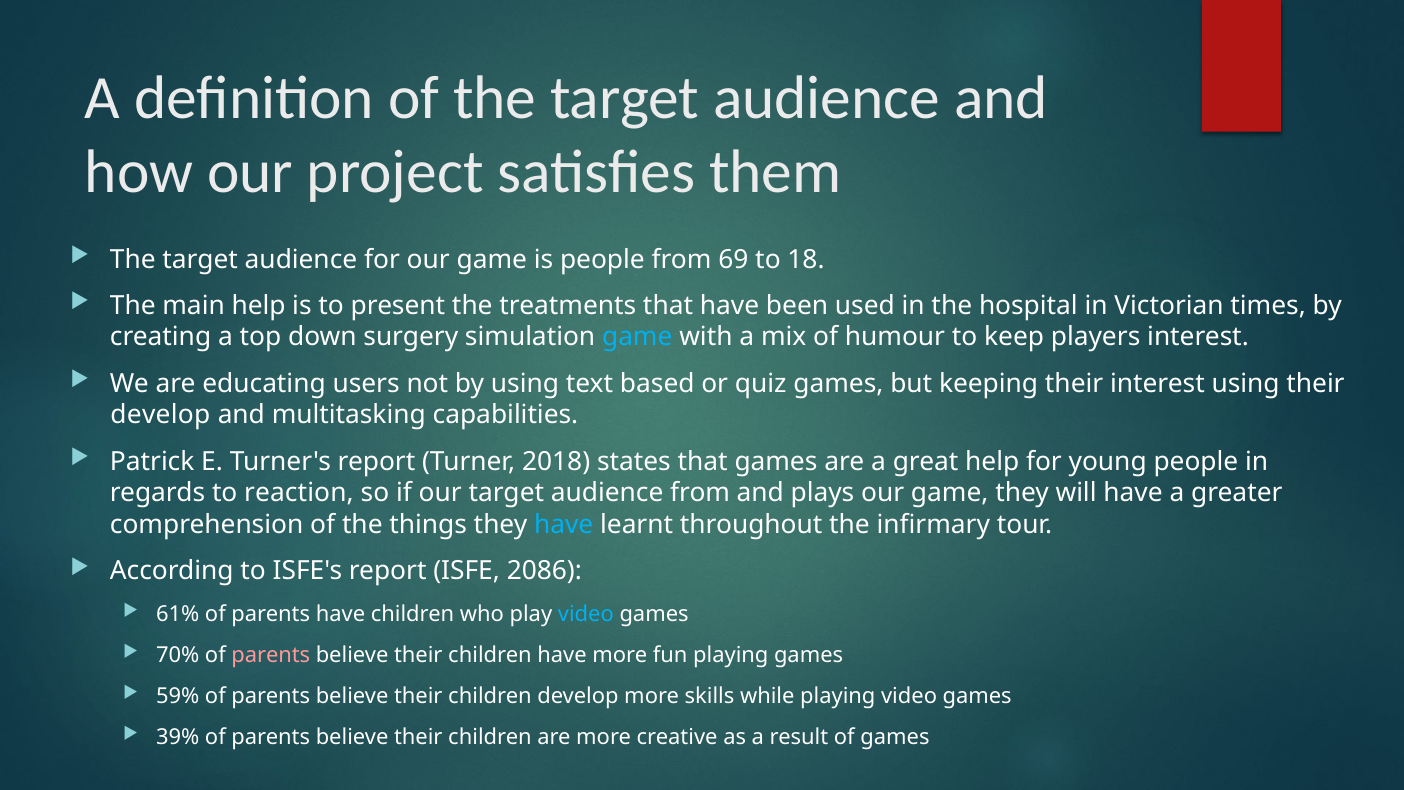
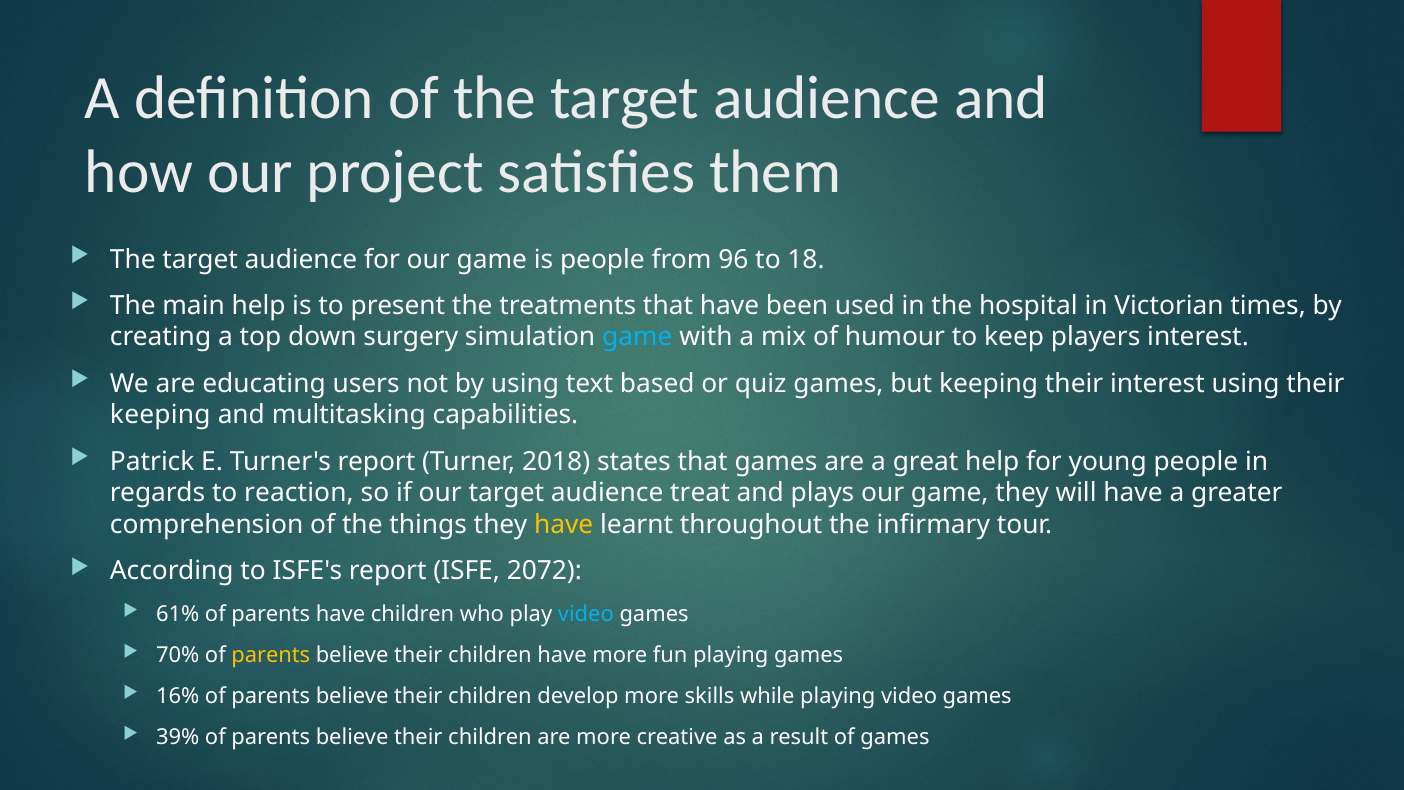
69: 69 -> 96
develop at (160, 415): develop -> keeping
audience from: from -> treat
have at (564, 524) colour: light blue -> yellow
2086: 2086 -> 2072
parents at (271, 655) colour: pink -> yellow
59%: 59% -> 16%
